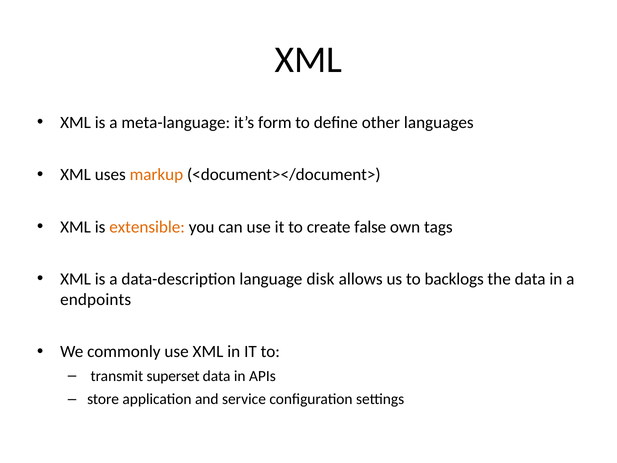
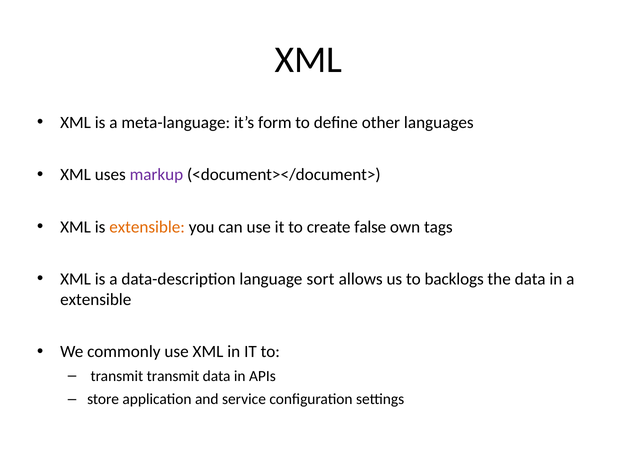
markup colour: orange -> purple
disk: disk -> sort
endpoints at (96, 300): endpoints -> extensible
transmit superset: superset -> transmit
